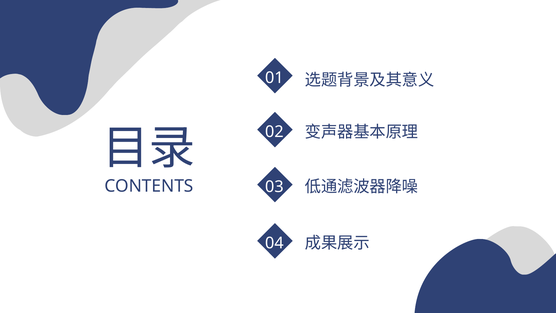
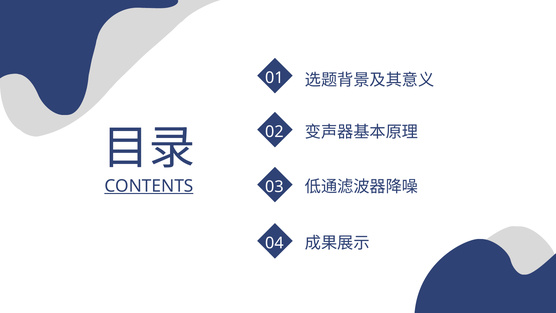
CONTENTS underline: none -> present
